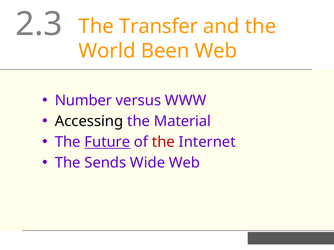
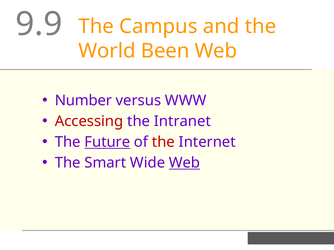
2.3: 2.3 -> 9.9
Transfer: Transfer -> Campus
Accessing colour: black -> red
Material: Material -> Intranet
Sends: Sends -> Smart
Web at (185, 163) underline: none -> present
